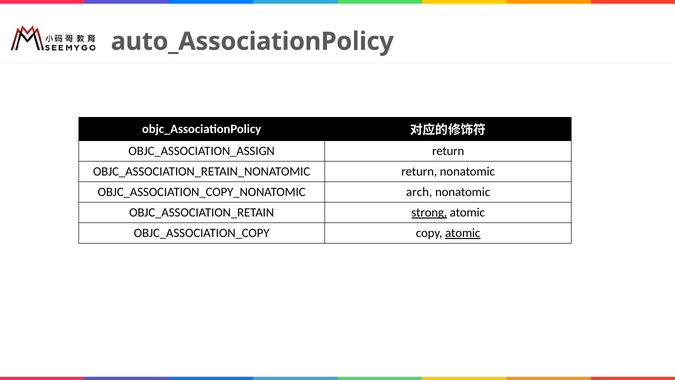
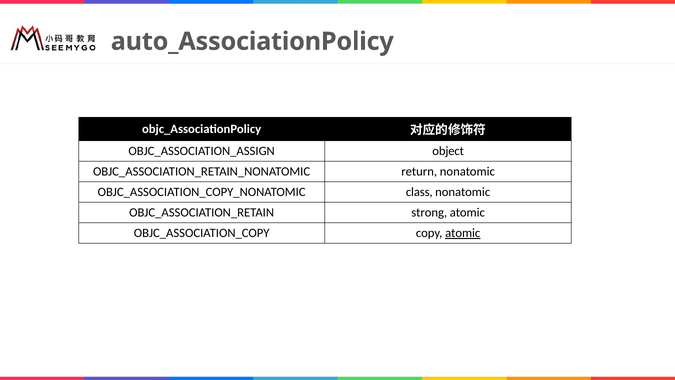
return at (448, 151): return -> object
arch: arch -> class
strong underline: present -> none
